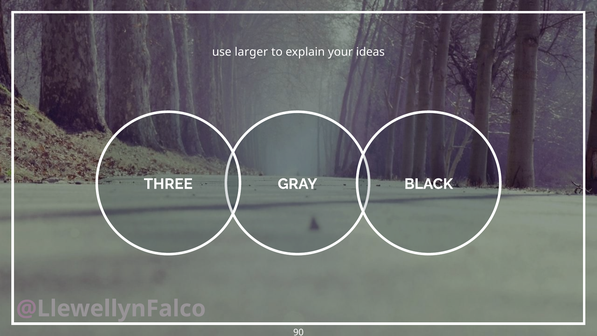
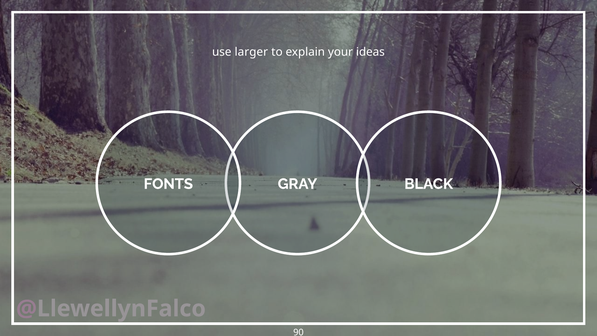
THREE: THREE -> FONTS
